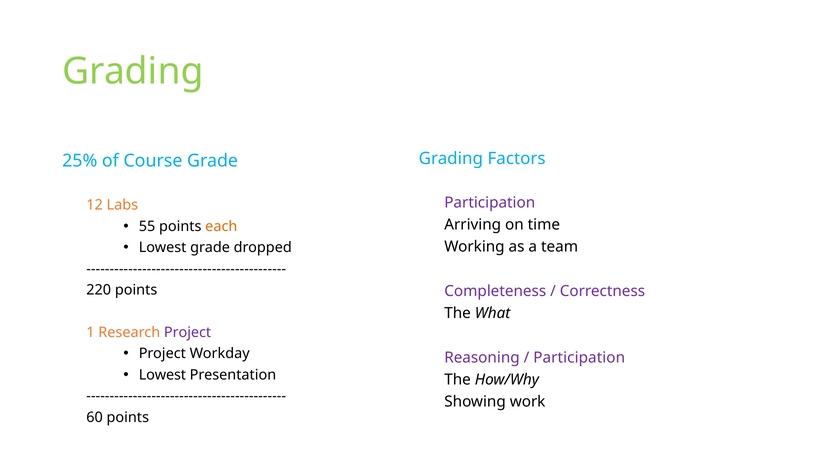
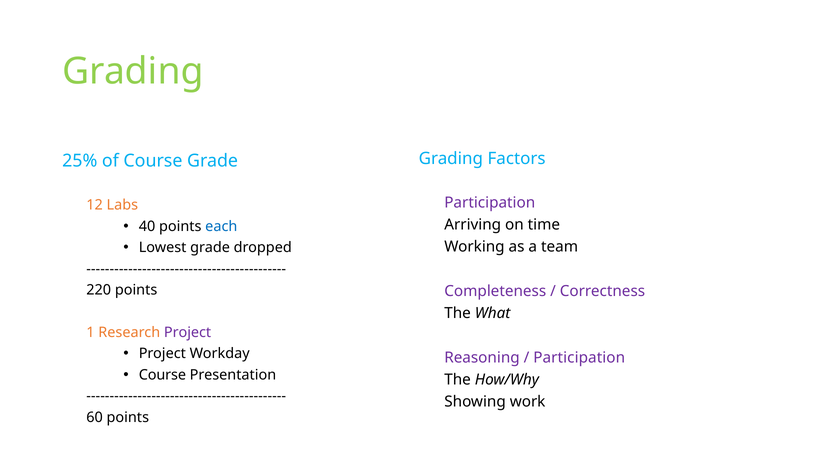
55: 55 -> 40
each colour: orange -> blue
Lowest at (162, 374): Lowest -> Course
